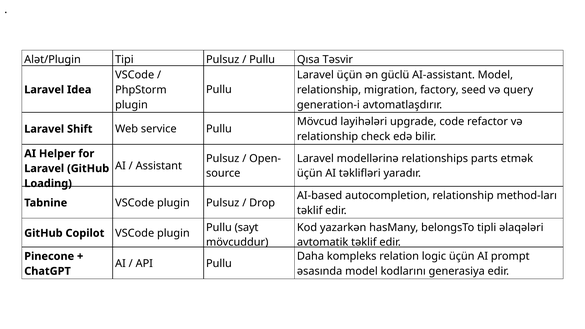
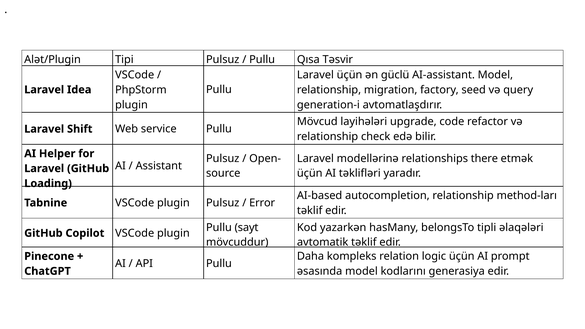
parts: parts -> there
Drop: Drop -> Error
